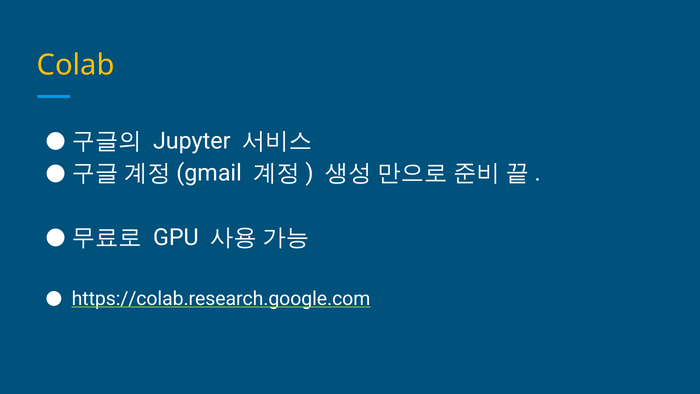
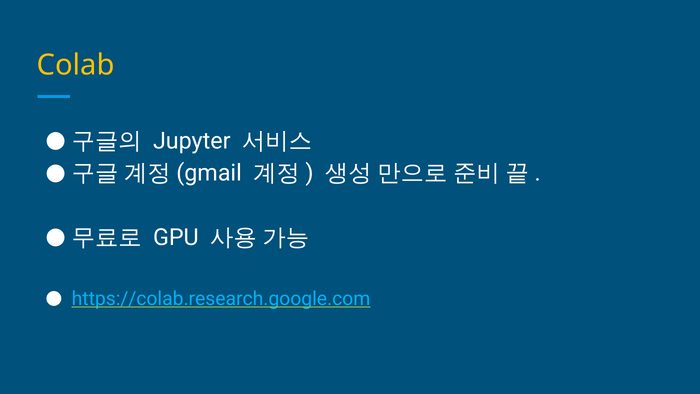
https://colab.research.google.com colour: white -> light blue
